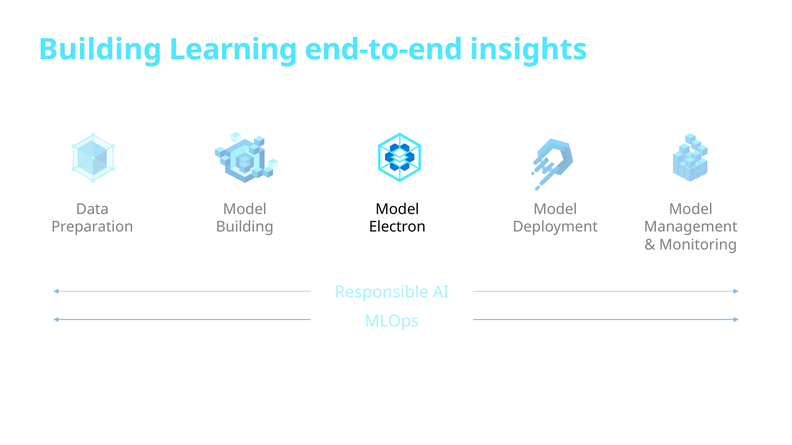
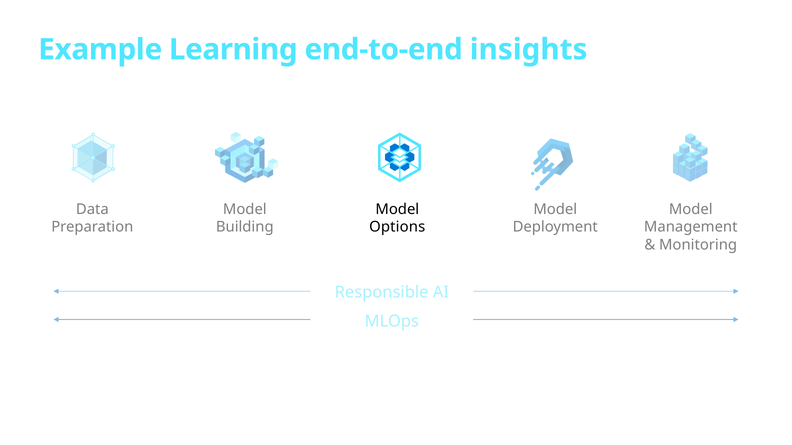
Building at (100, 50): Building -> Example
Electron: Electron -> Options
